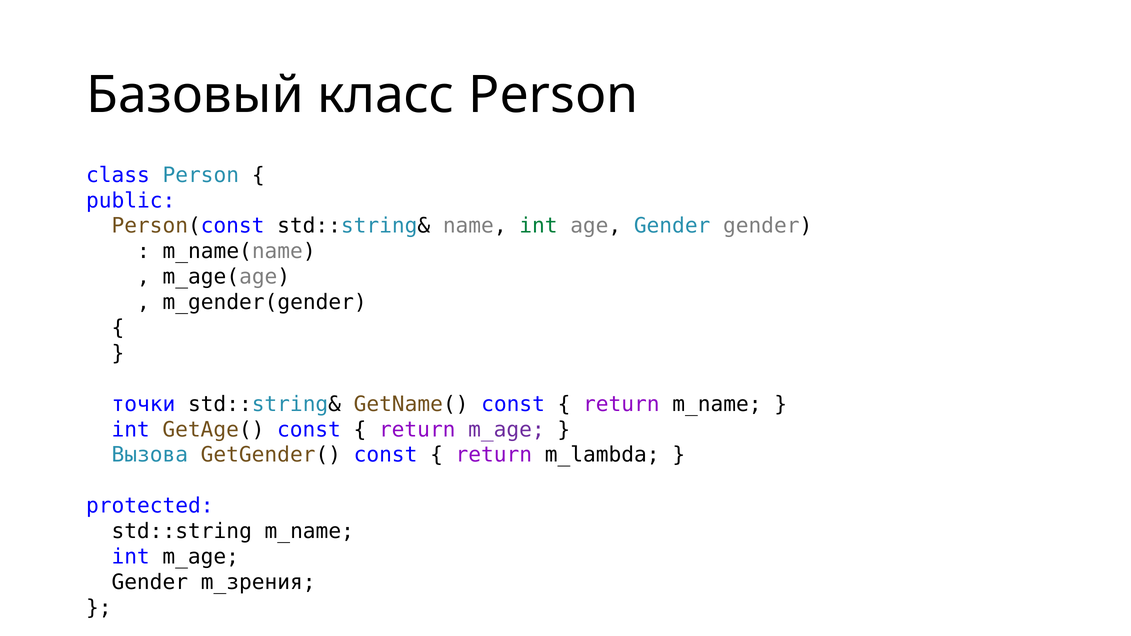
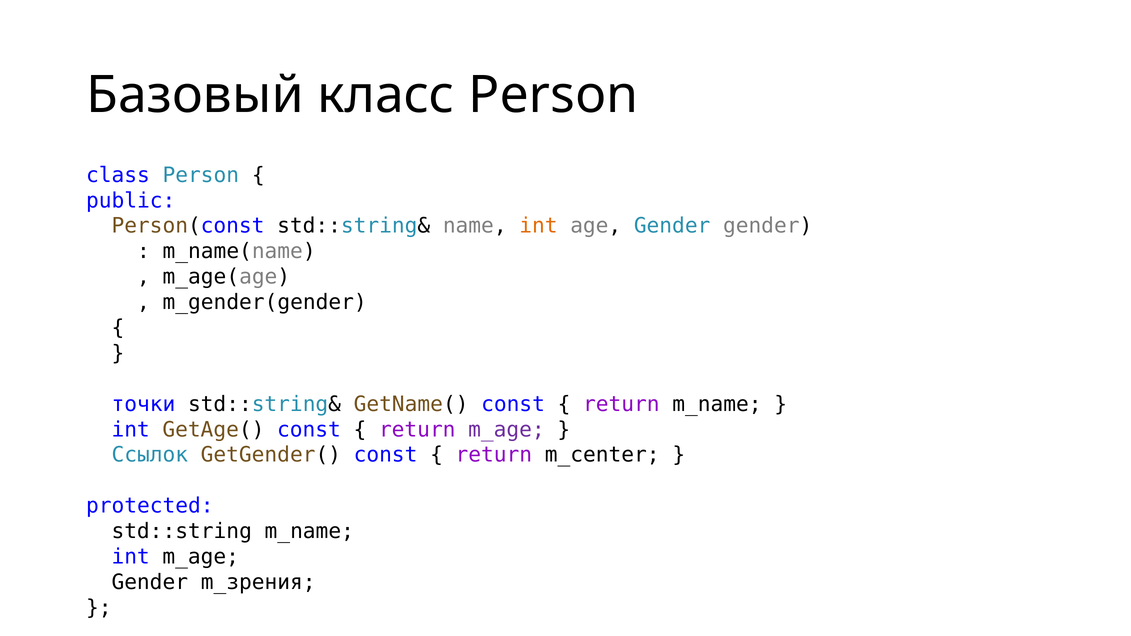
int at (538, 226) colour: green -> orange
Вызова: Вызова -> Ссылок
m_lambda: m_lambda -> m_center
